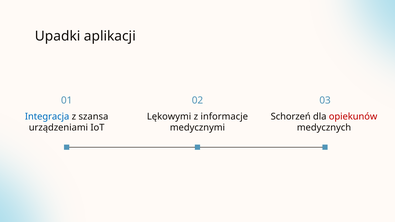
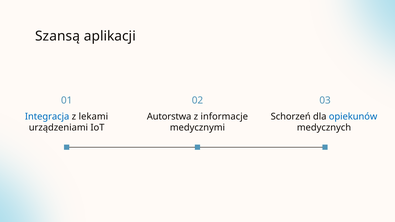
Upadki: Upadki -> Szansą
szansa: szansa -> lekami
Lękowymi: Lękowymi -> Autorstwa
opiekunów colour: red -> blue
